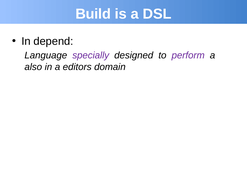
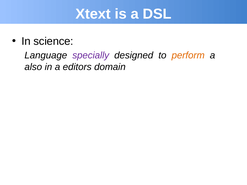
Build: Build -> Xtext
depend: depend -> science
perform colour: purple -> orange
